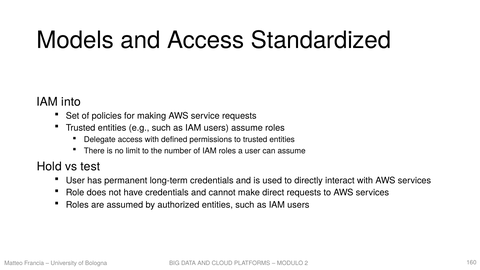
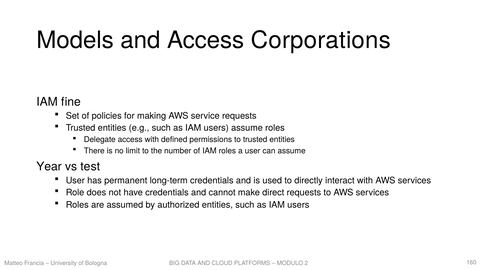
Standardized: Standardized -> Corporations
into: into -> fine
Hold: Hold -> Year
